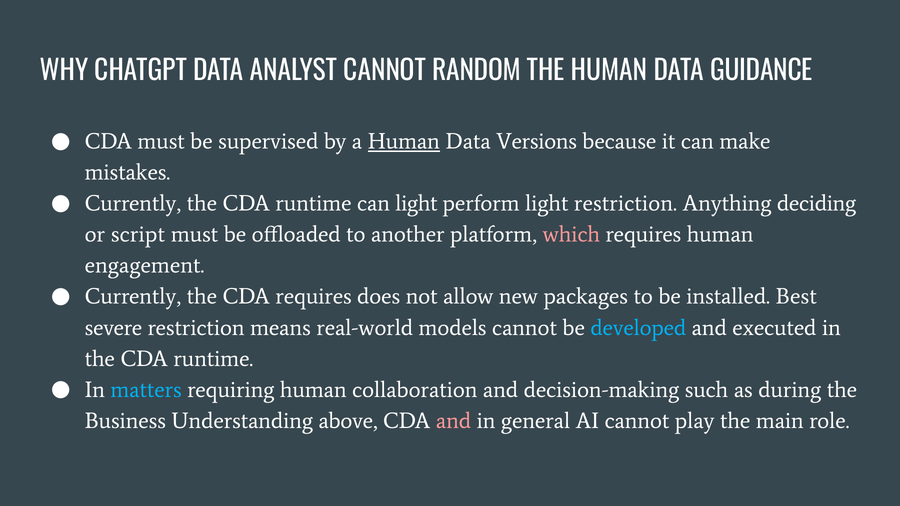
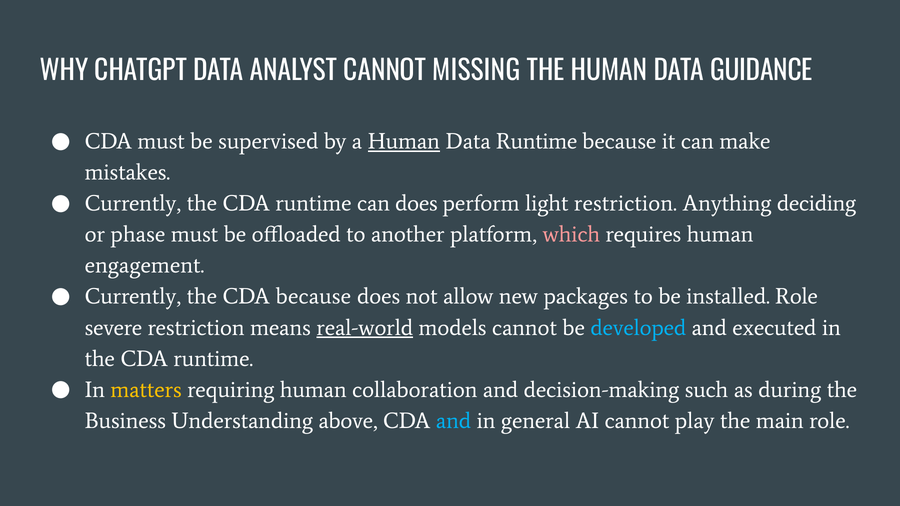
RANDOM: RANDOM -> MISSING
Data Versions: Versions -> Runtime
can light: light -> does
script: script -> phase
CDA requires: requires -> because
installed Best: Best -> Role
real-world underline: none -> present
matters colour: light blue -> yellow
and at (454, 421) colour: pink -> light blue
